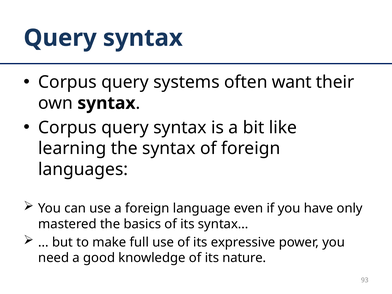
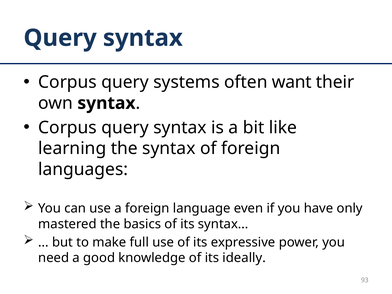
nature: nature -> ideally
